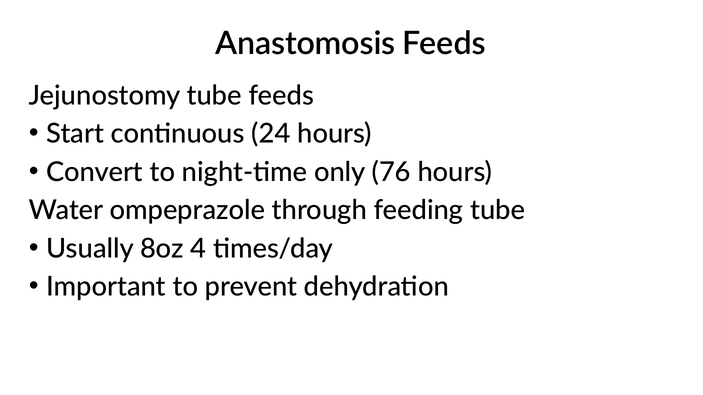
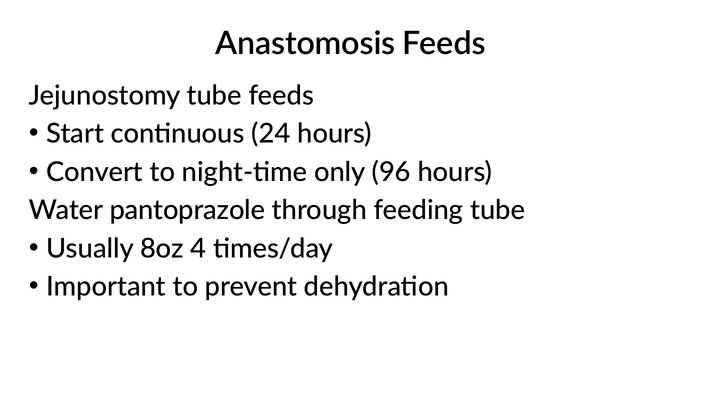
76: 76 -> 96
ompeprazole: ompeprazole -> pantoprazole
